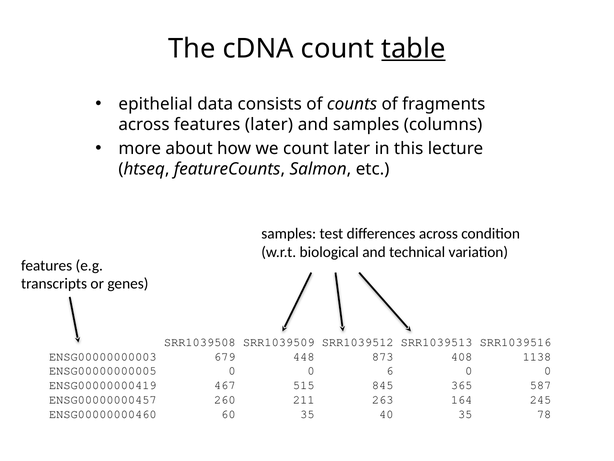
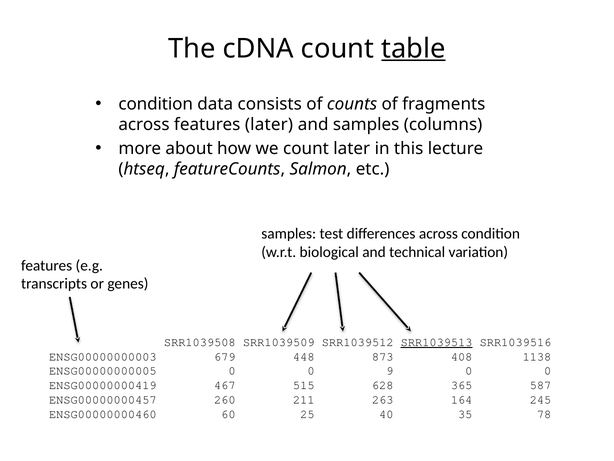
epithelial at (156, 104): epithelial -> condition
SRR1039513 underline: none -> present
6: 6 -> 9
845: 845 -> 628
60 35: 35 -> 25
